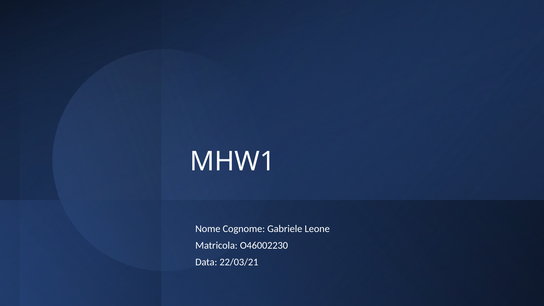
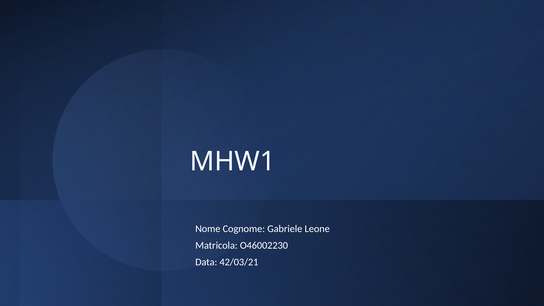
22/03/21: 22/03/21 -> 42/03/21
